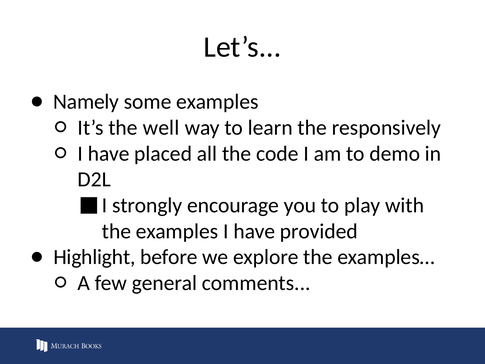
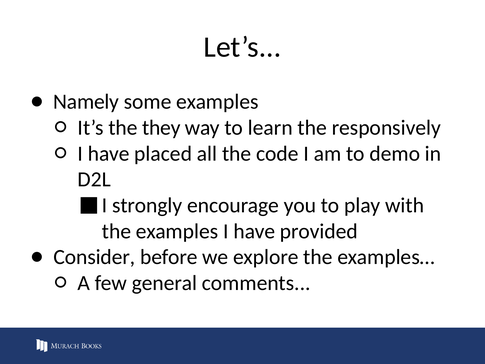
well: well -> they
Highlight: Highlight -> Consider
